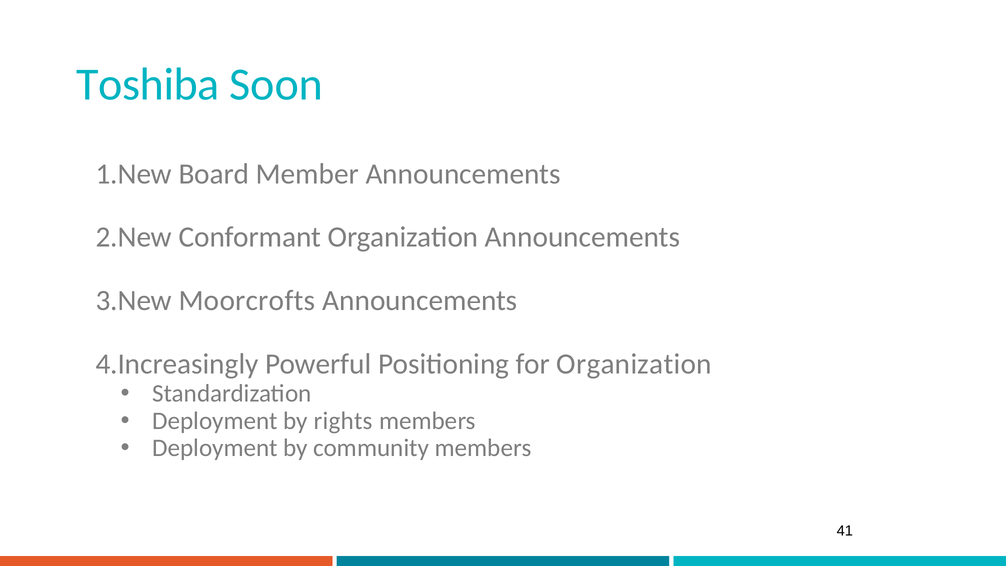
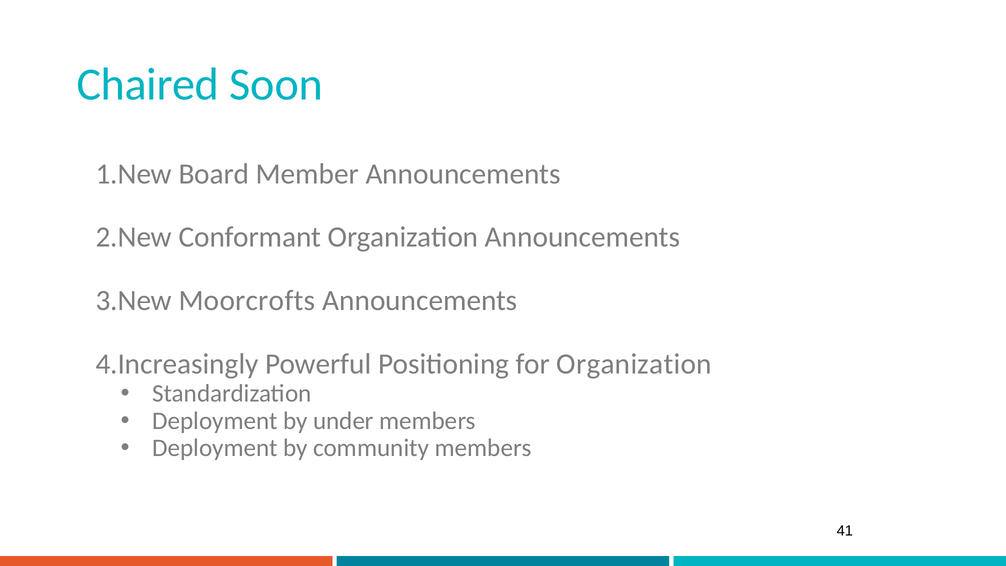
Toshiba: Toshiba -> Chaired
rights: rights -> under
